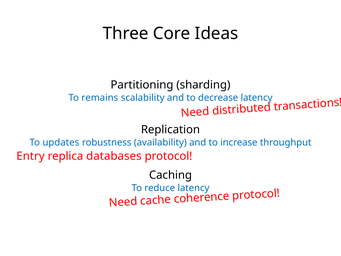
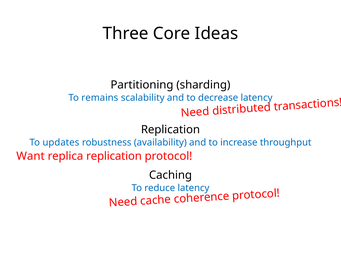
Entry: Entry -> Want
replica databases: databases -> replication
